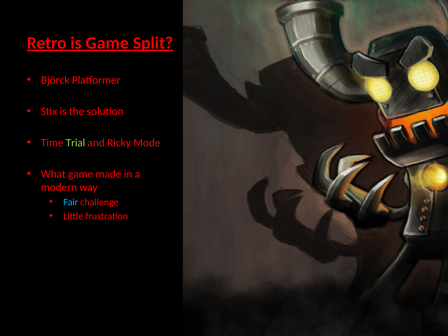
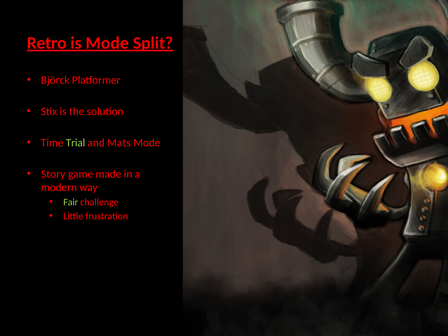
is Game: Game -> Mode
Ricky: Ricky -> Mats
What: What -> Story
Fair colour: light blue -> light green
